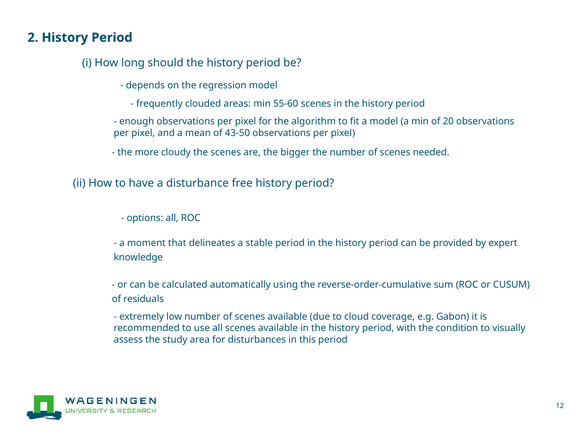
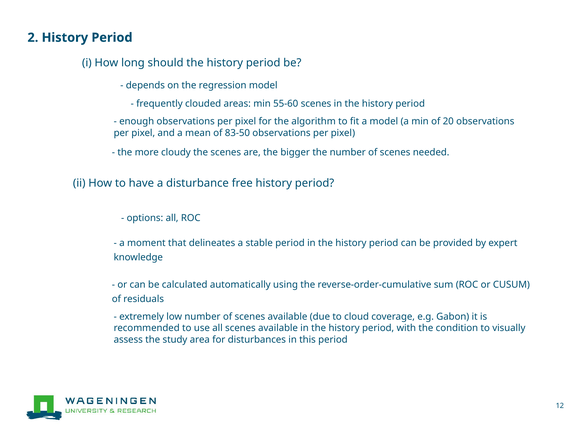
43-50: 43-50 -> 83-50
